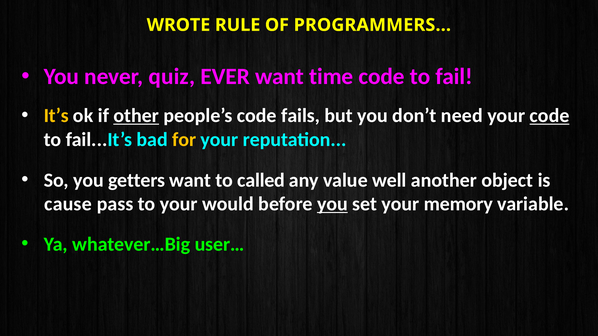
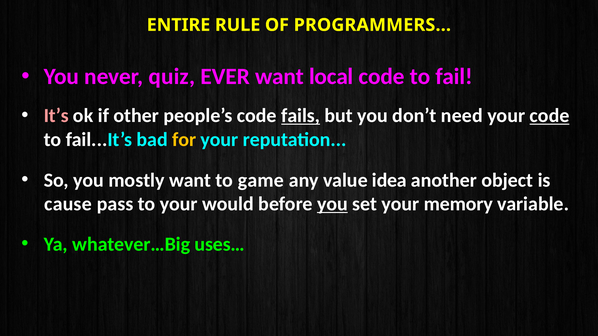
WROTE: WROTE -> ENTIRE
time: time -> local
It’s colour: yellow -> pink
other underline: present -> none
fails underline: none -> present
getters: getters -> mostly
called: called -> game
well: well -> idea
user…: user… -> uses…
